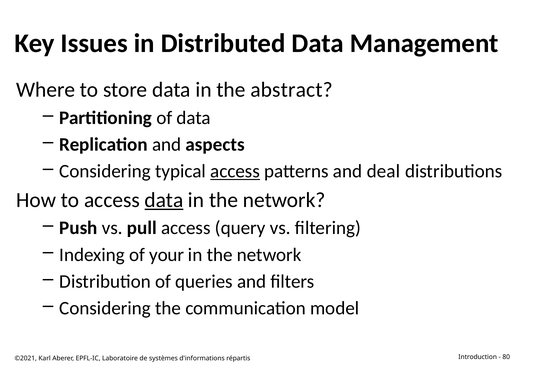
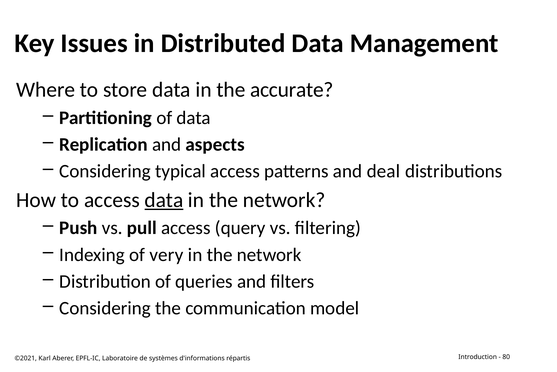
abstract: abstract -> accurate
access at (235, 171) underline: present -> none
your: your -> very
